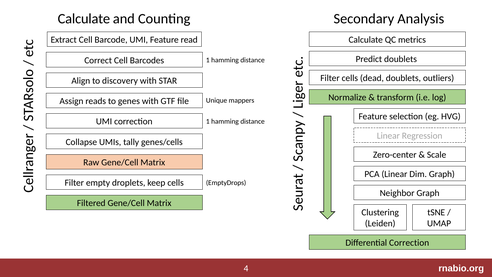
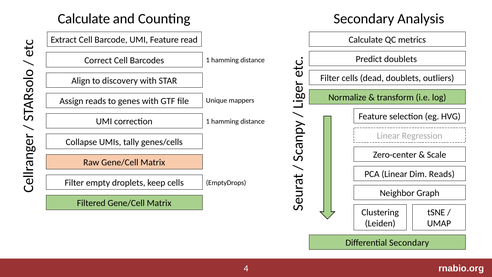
Dim Graph: Graph -> Reads
Differential Correction: Correction -> Secondary
